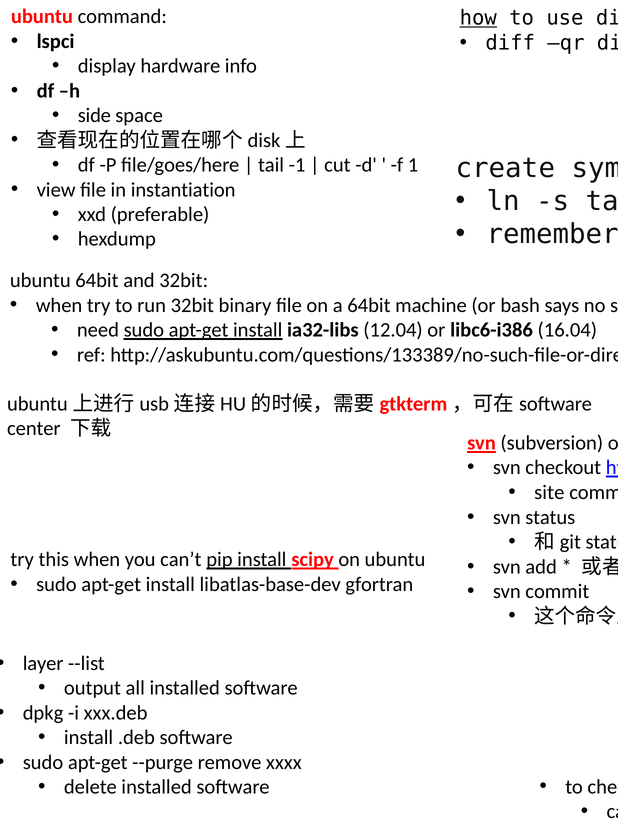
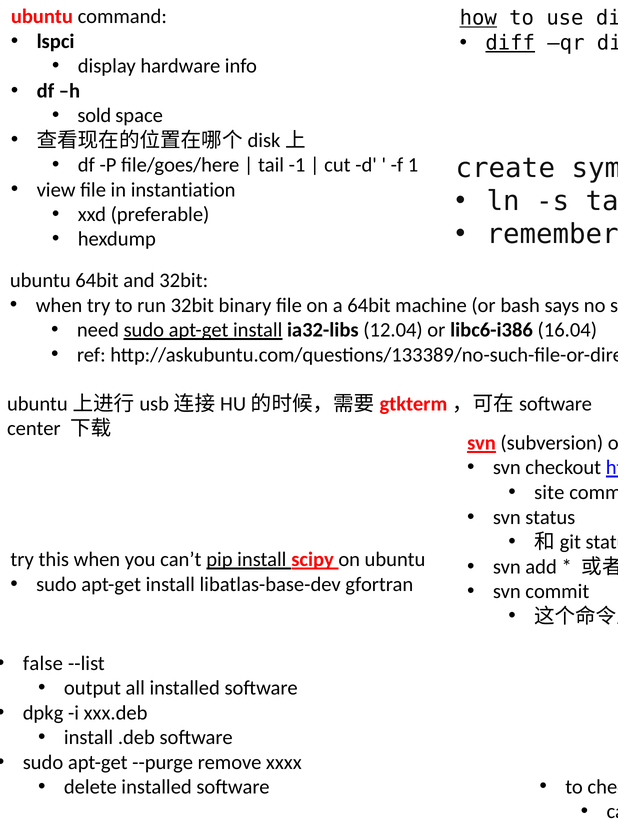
diff at (510, 43) underline: none -> present
side: side -> sold
layer: layer -> false
